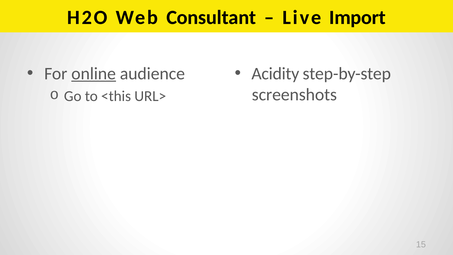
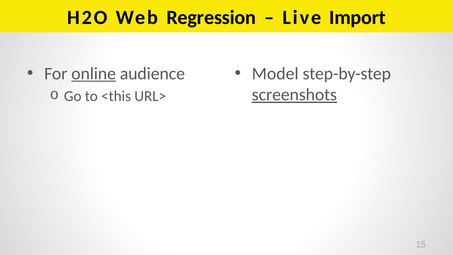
Consultant: Consultant -> Regression
Acidity: Acidity -> Model
screenshots underline: none -> present
